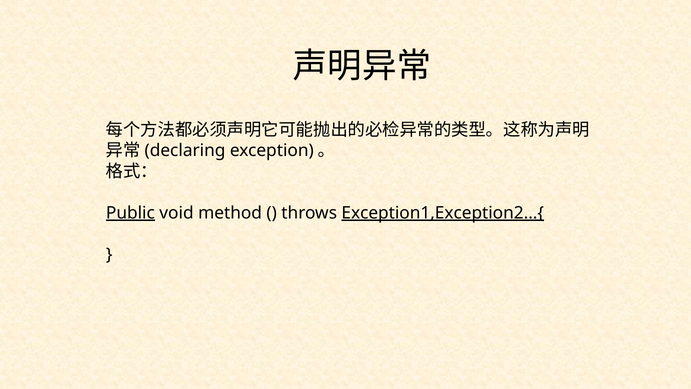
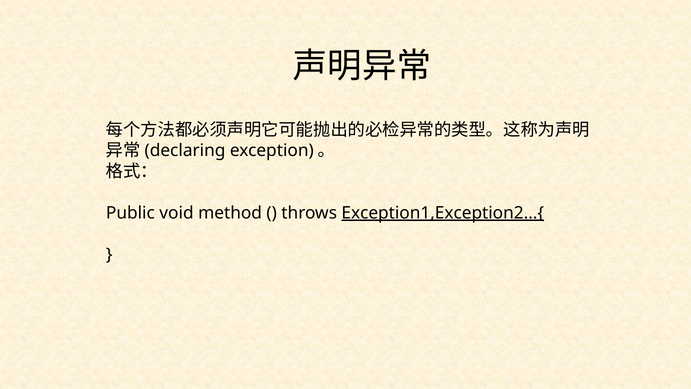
Public underline: present -> none
